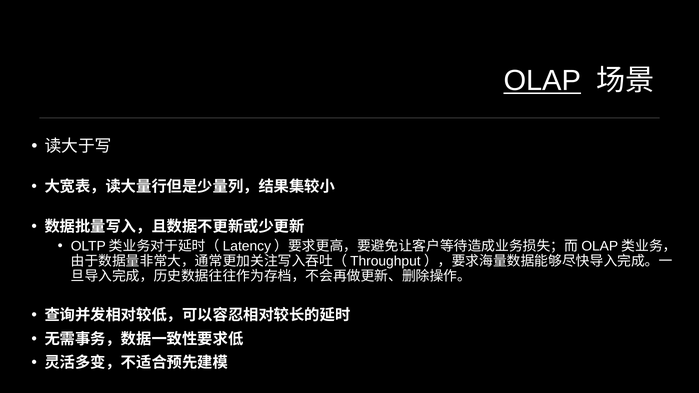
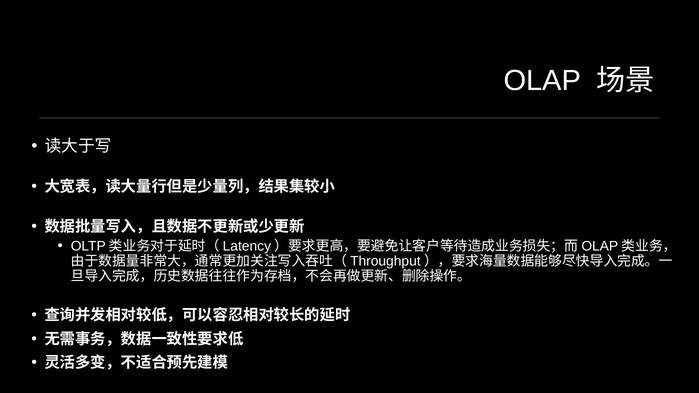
OLAP underline: present -> none
